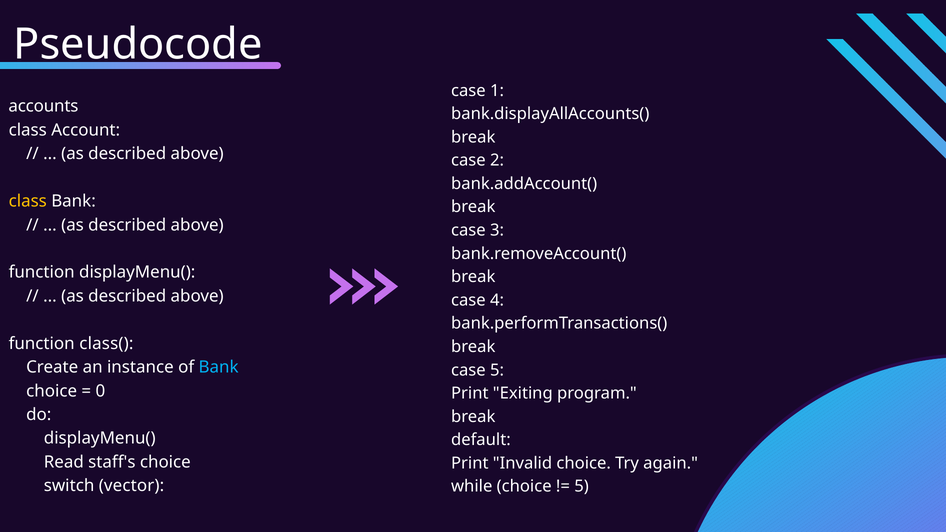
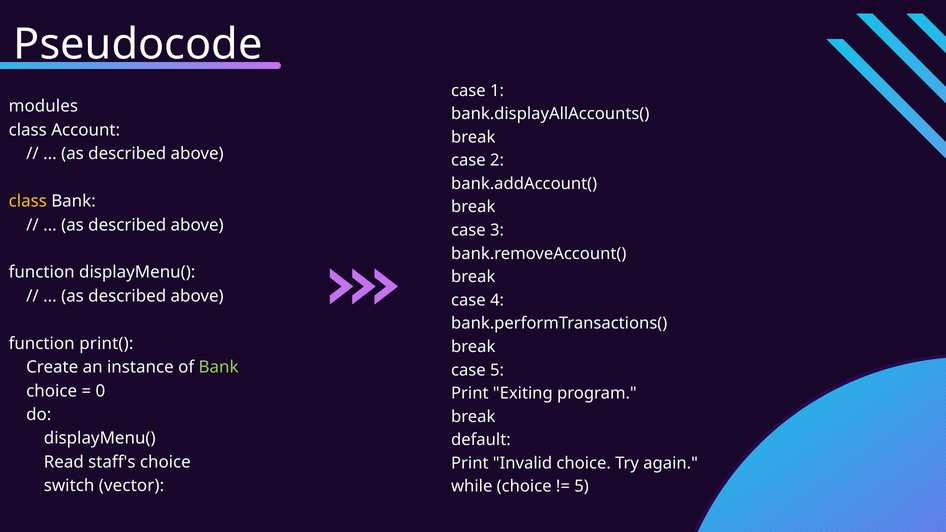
accounts: accounts -> modules
class(: class( -> print(
Bank at (219, 367) colour: light blue -> light green
